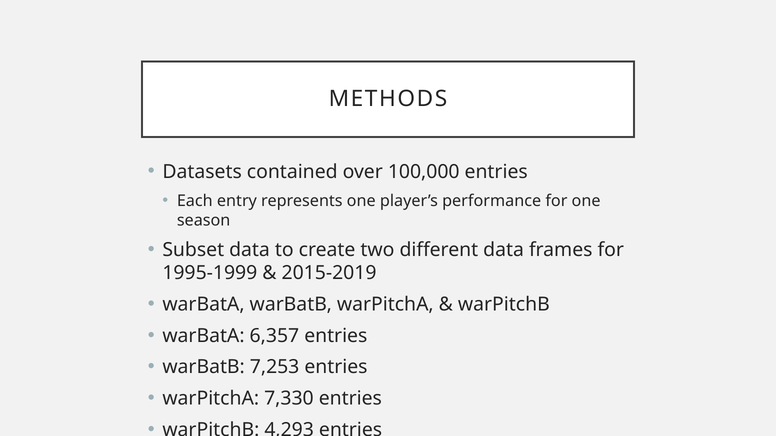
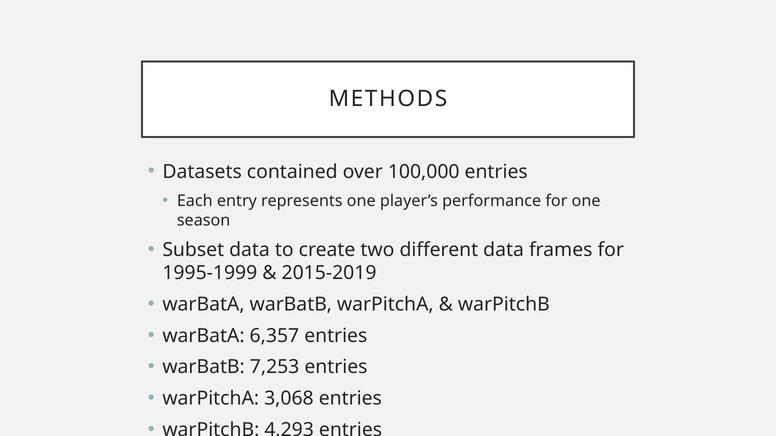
7,330: 7,330 -> 3,068
